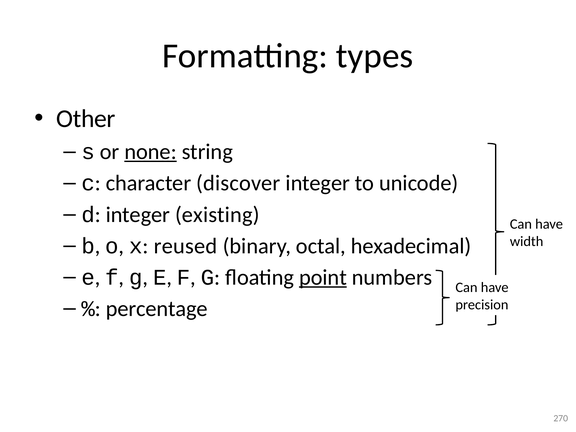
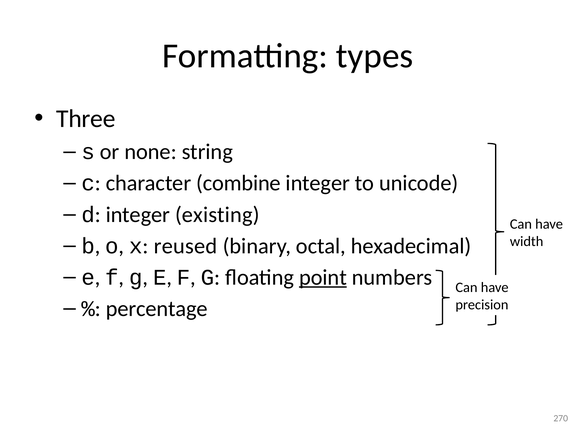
Other: Other -> Three
none underline: present -> none
discover: discover -> combine
